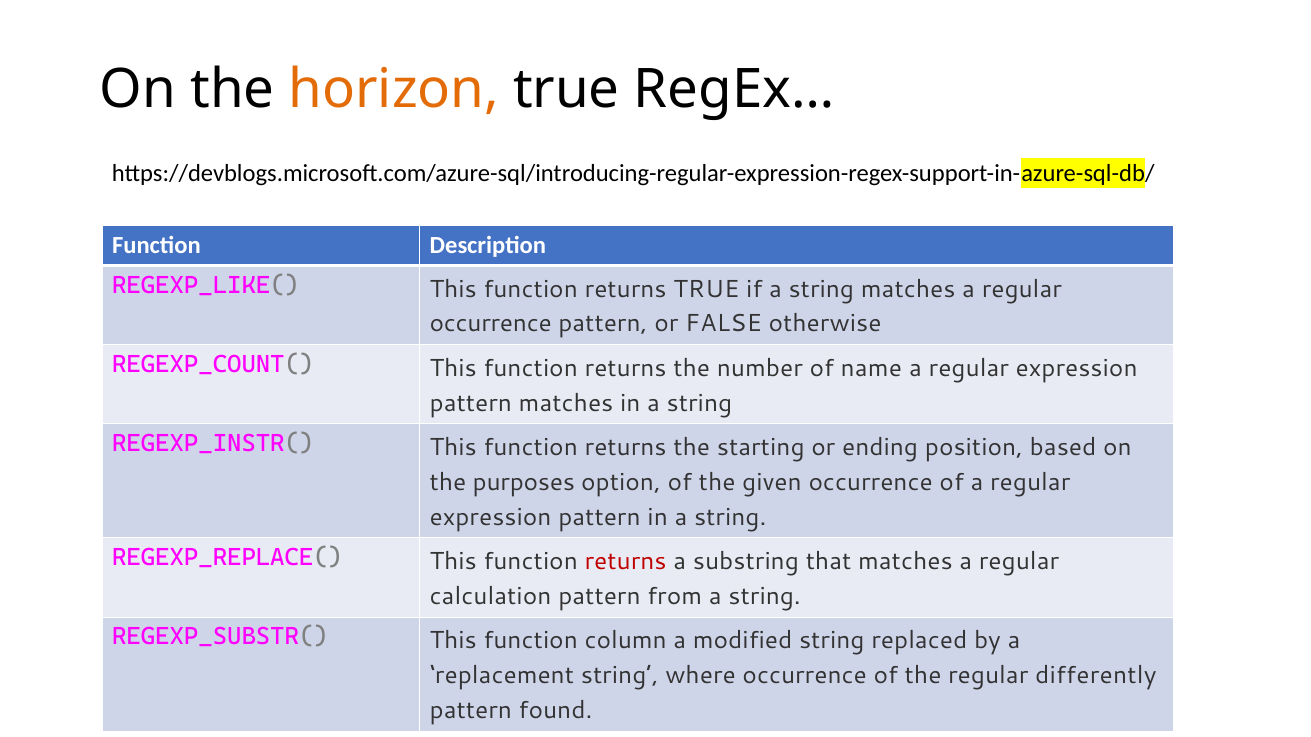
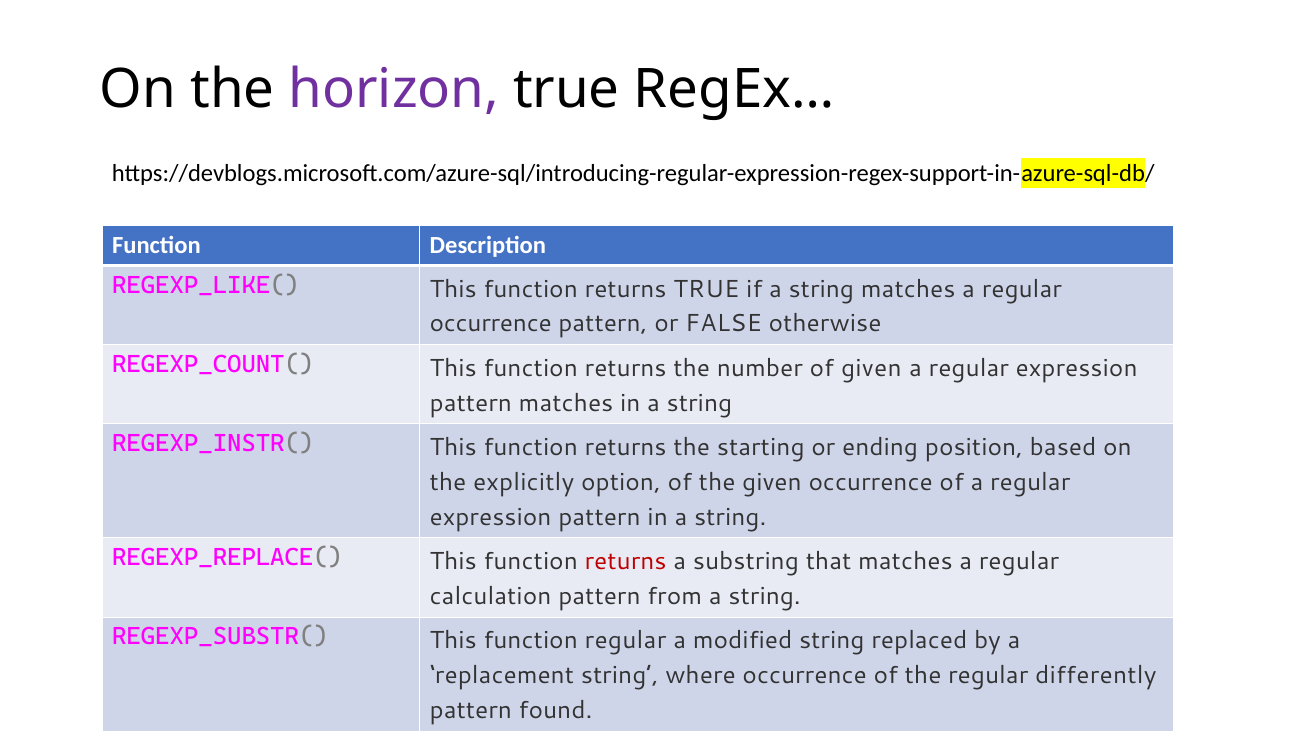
horizon colour: orange -> purple
of name: name -> given
purposes: purposes -> explicitly
function column: column -> regular
